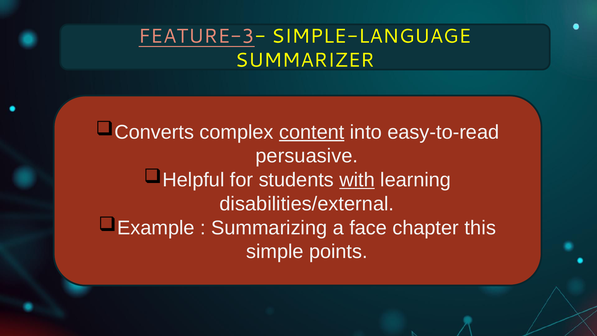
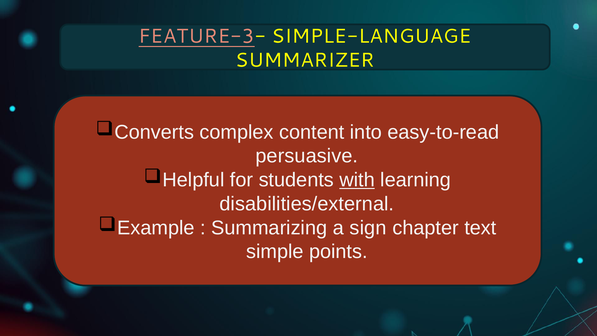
content underline: present -> none
face: face -> sign
this: this -> text
